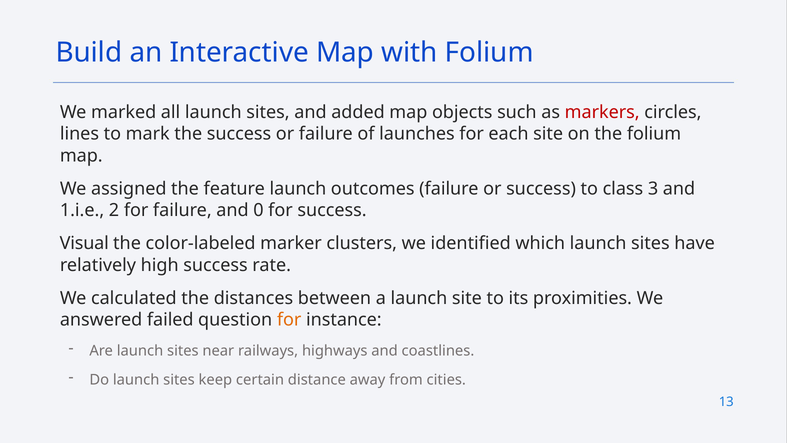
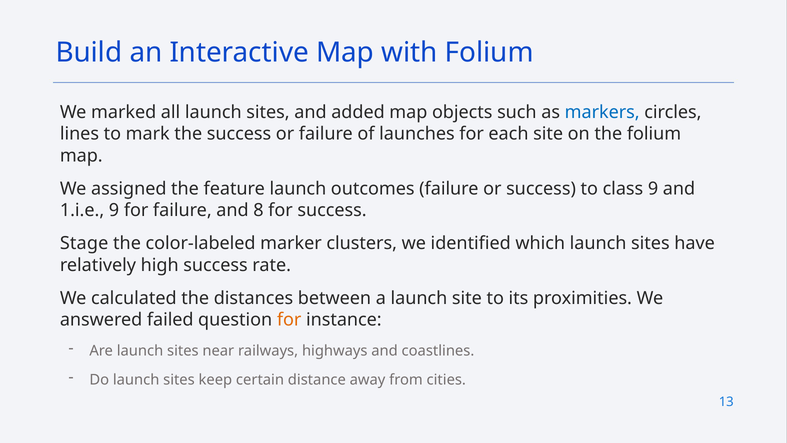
markers colour: red -> blue
class 3: 3 -> 9
1.i.e 2: 2 -> 9
0: 0 -> 8
Visual: Visual -> Stage
